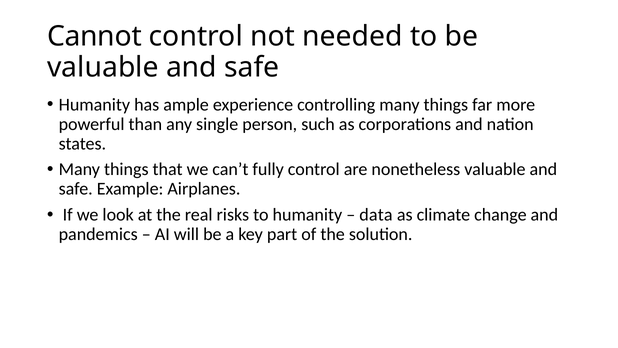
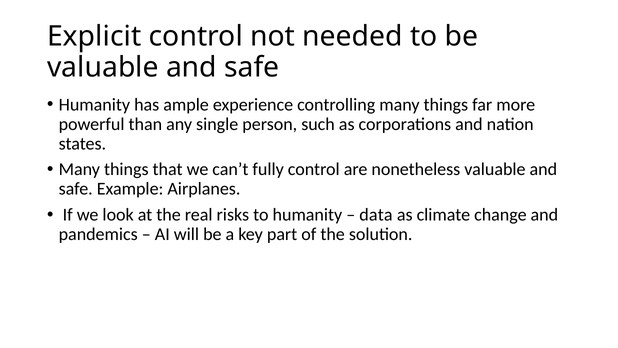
Cannot: Cannot -> Explicit
